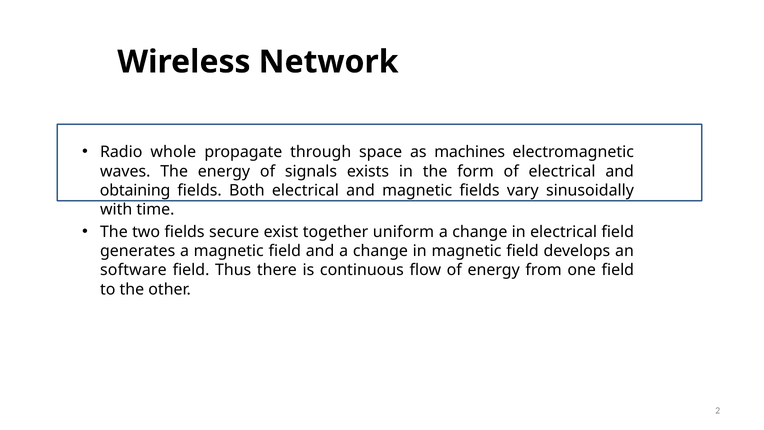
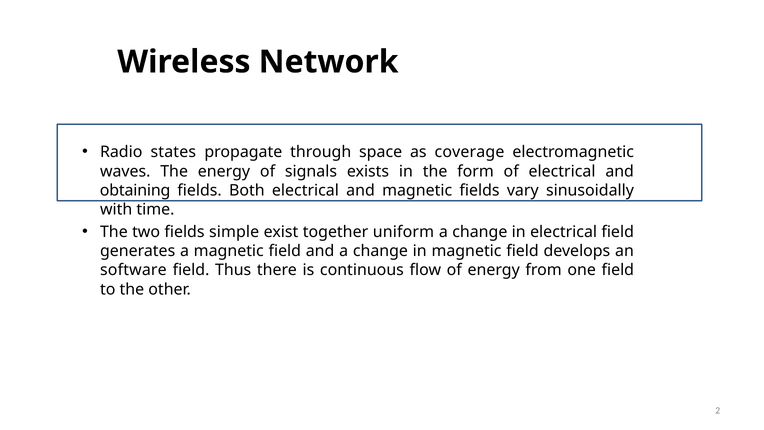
whole: whole -> states
machines: machines -> coverage
secure: secure -> simple
